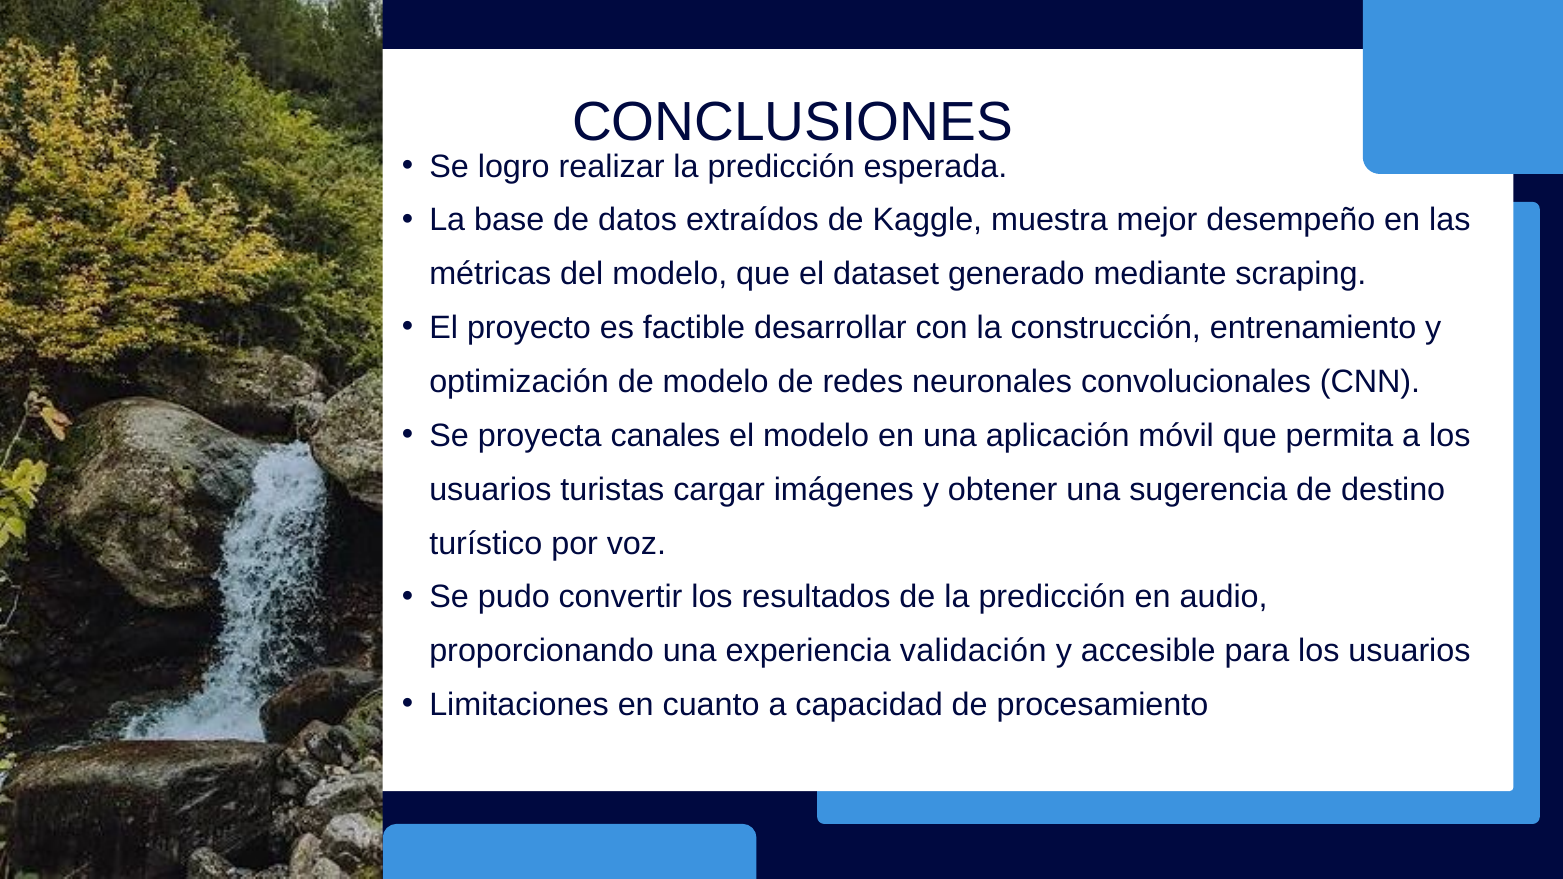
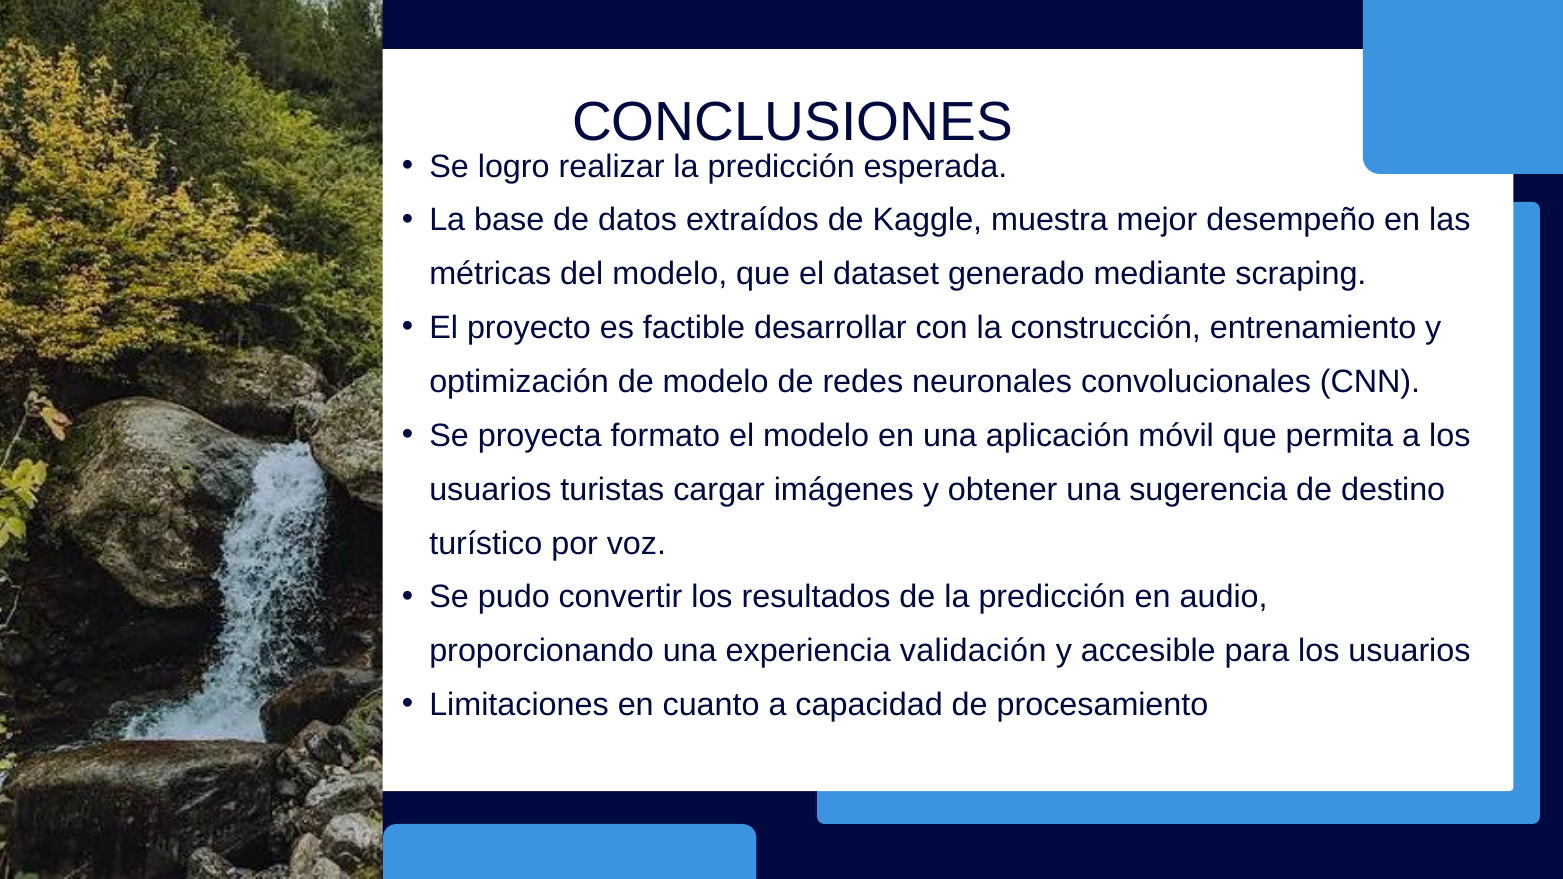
canales: canales -> formato
